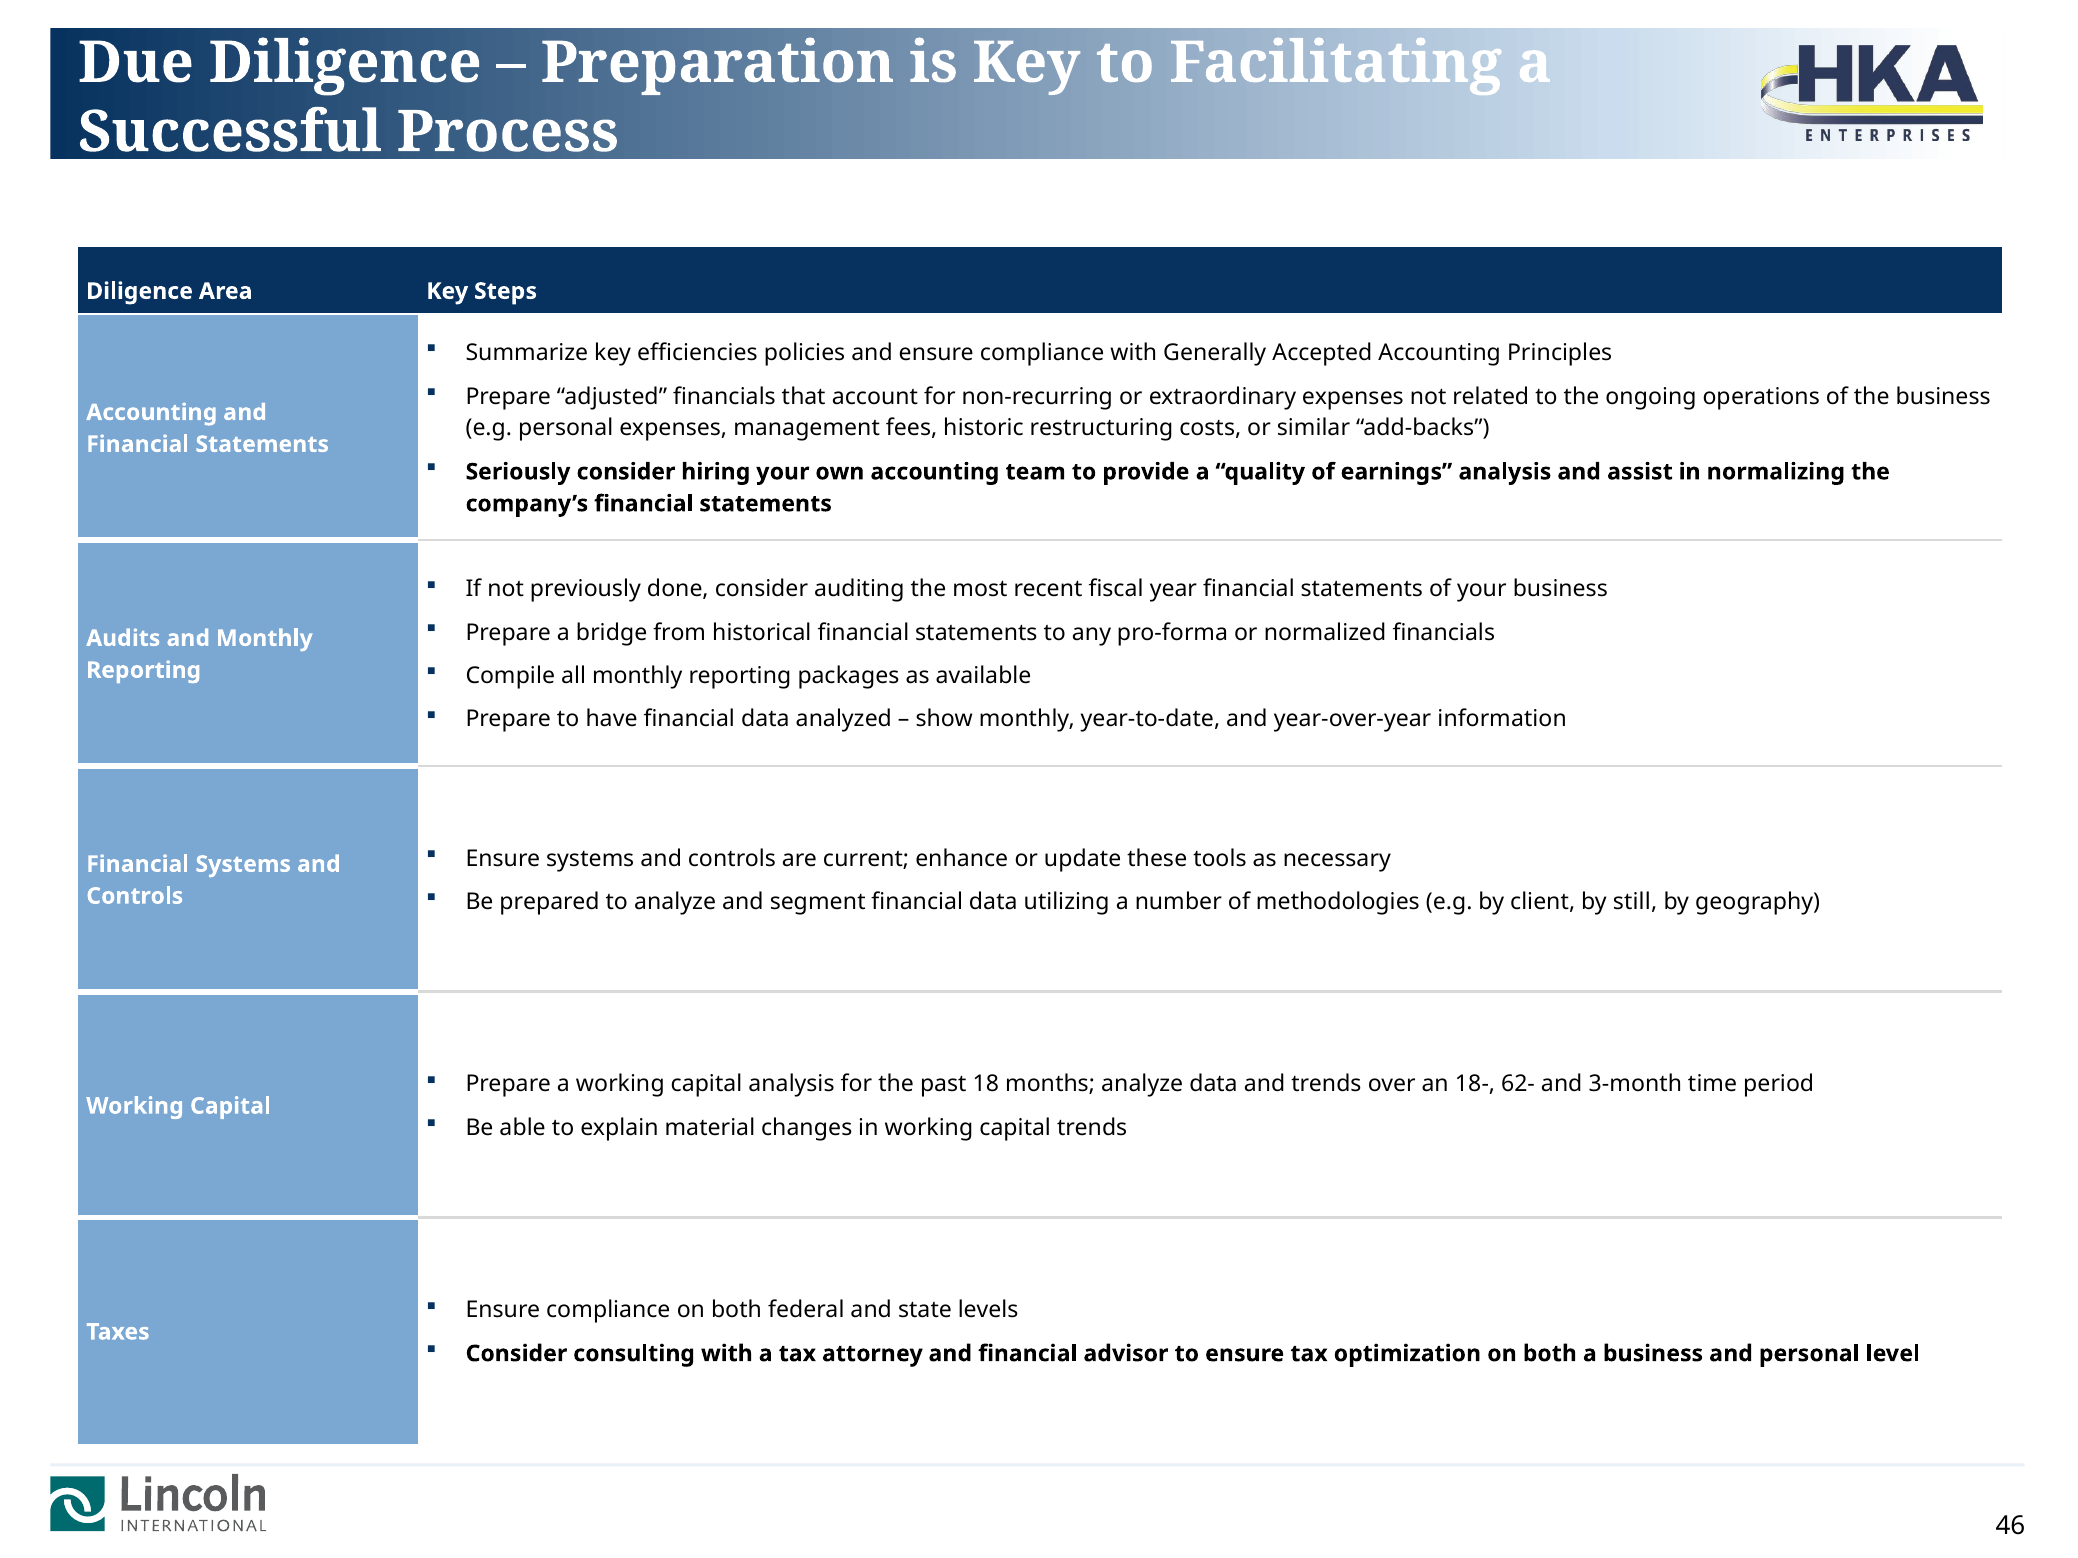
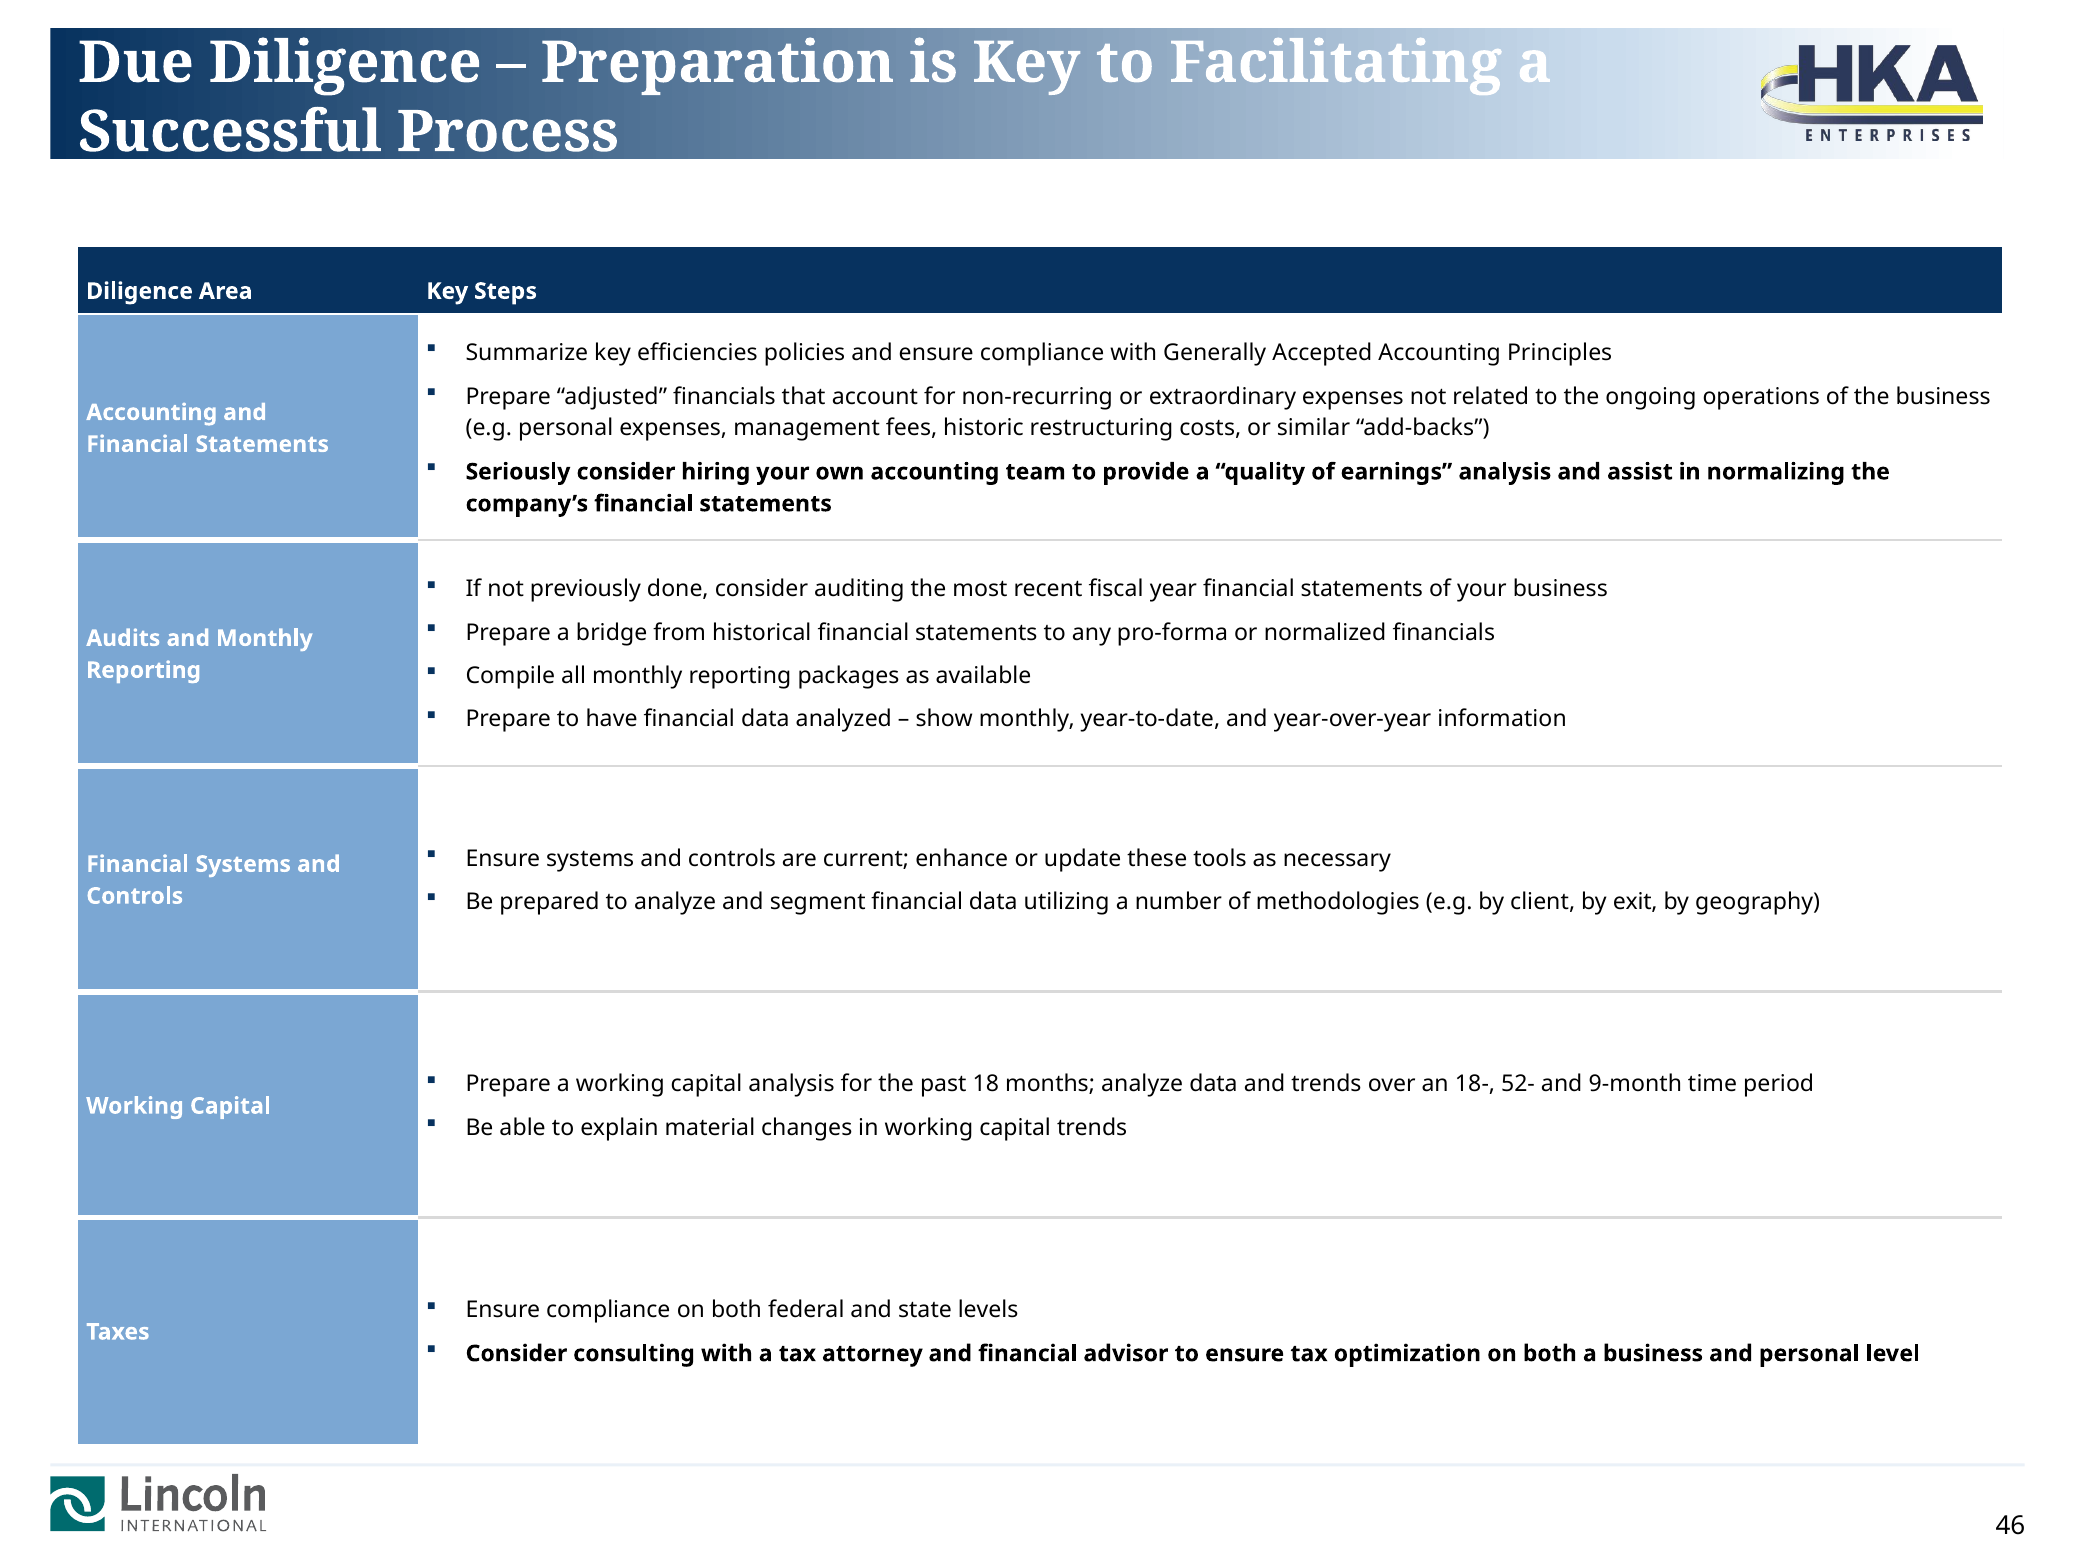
still: still -> exit
62-: 62- -> 52-
3-month: 3-month -> 9-month
